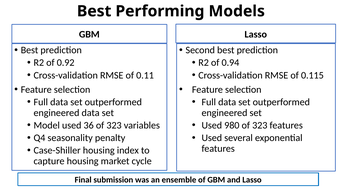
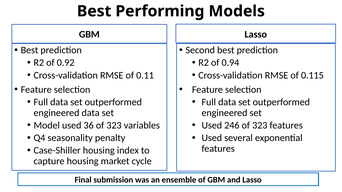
980: 980 -> 246
